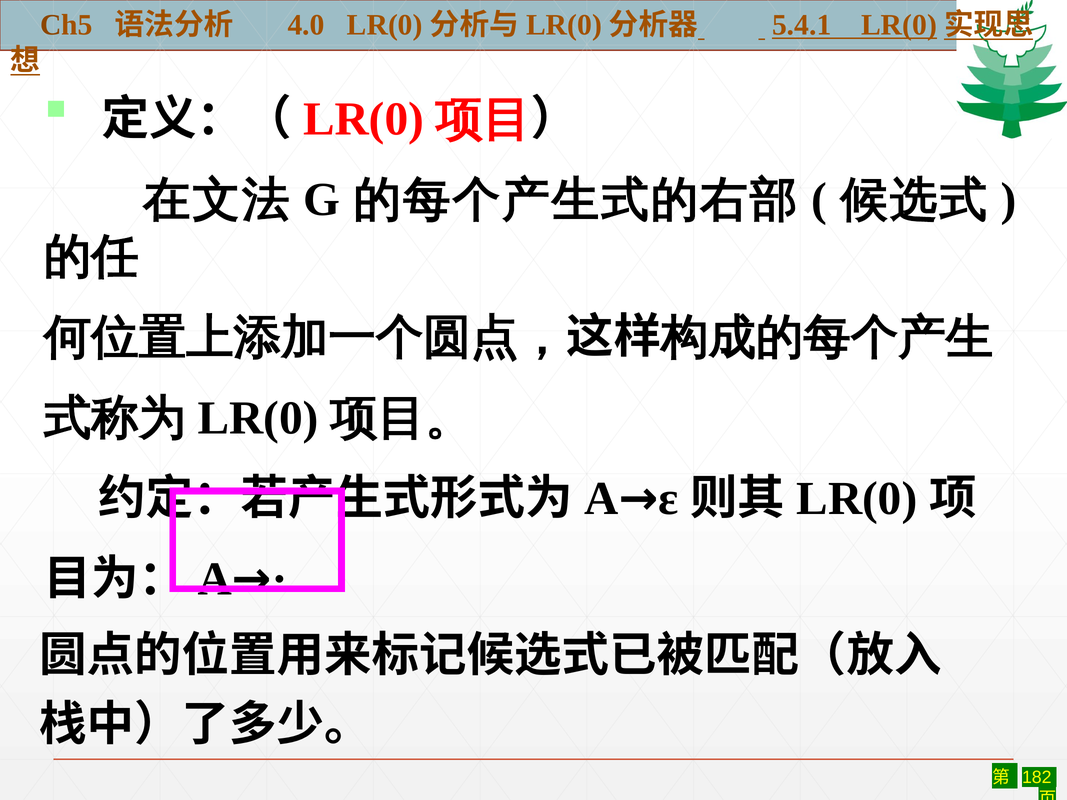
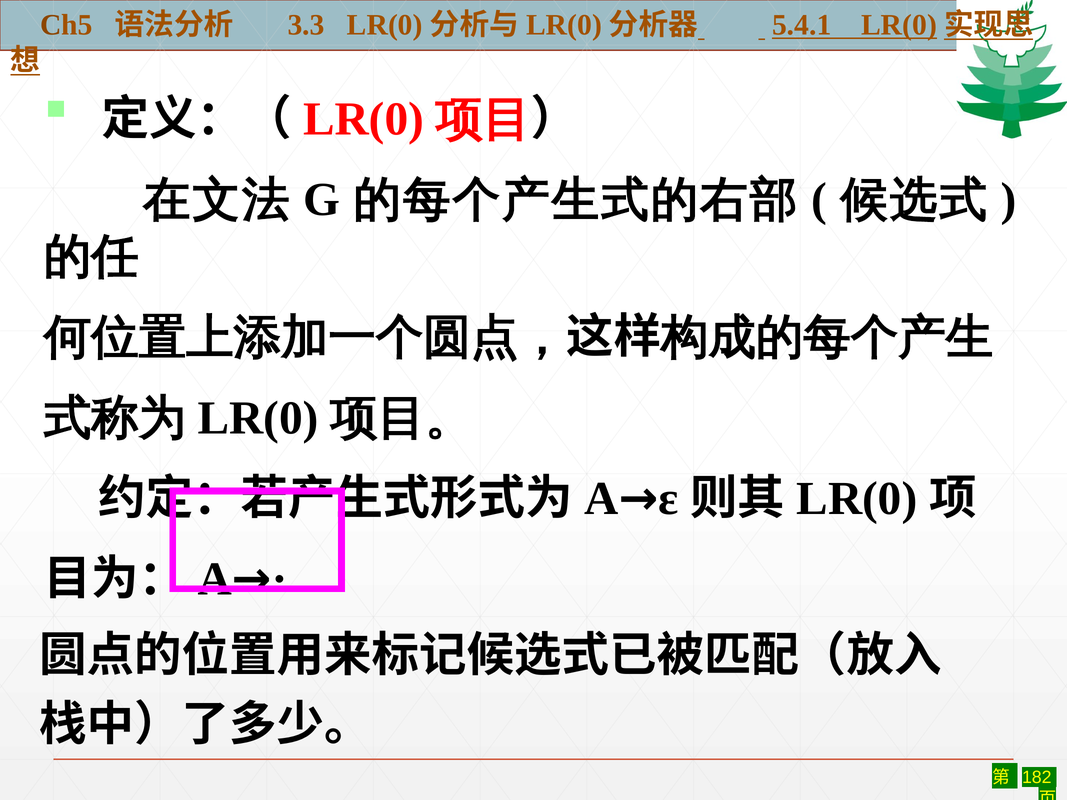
4.0: 4.0 -> 3.3
